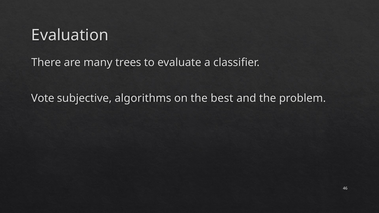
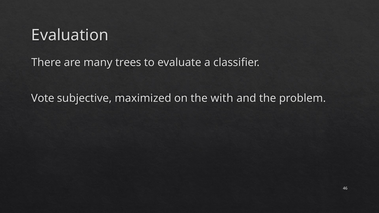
algorithms: algorithms -> maximized
best: best -> with
